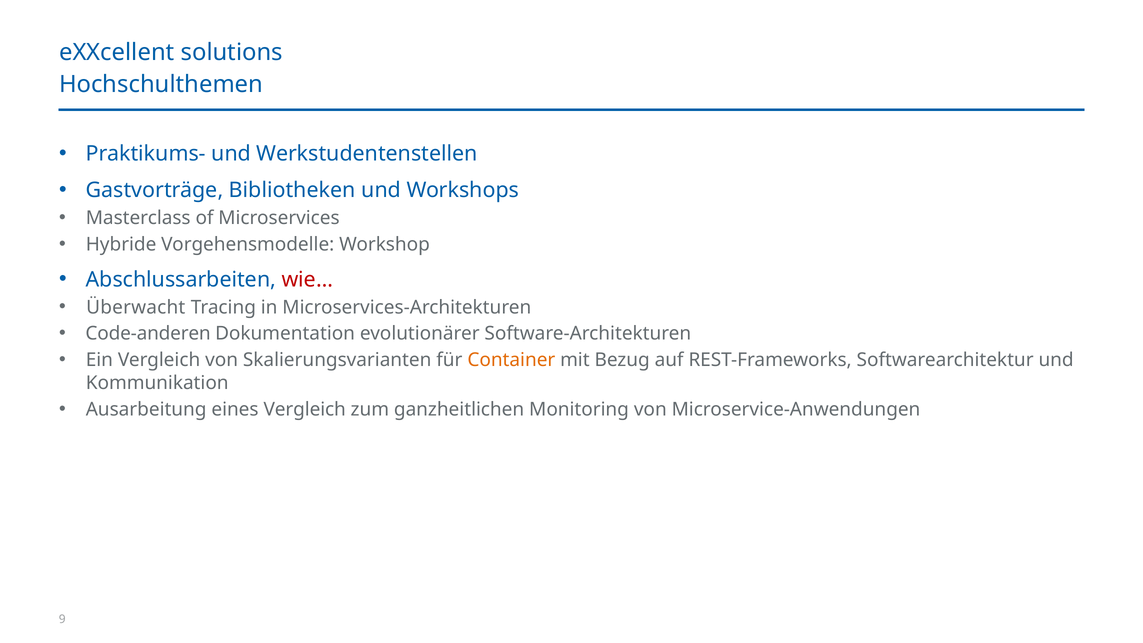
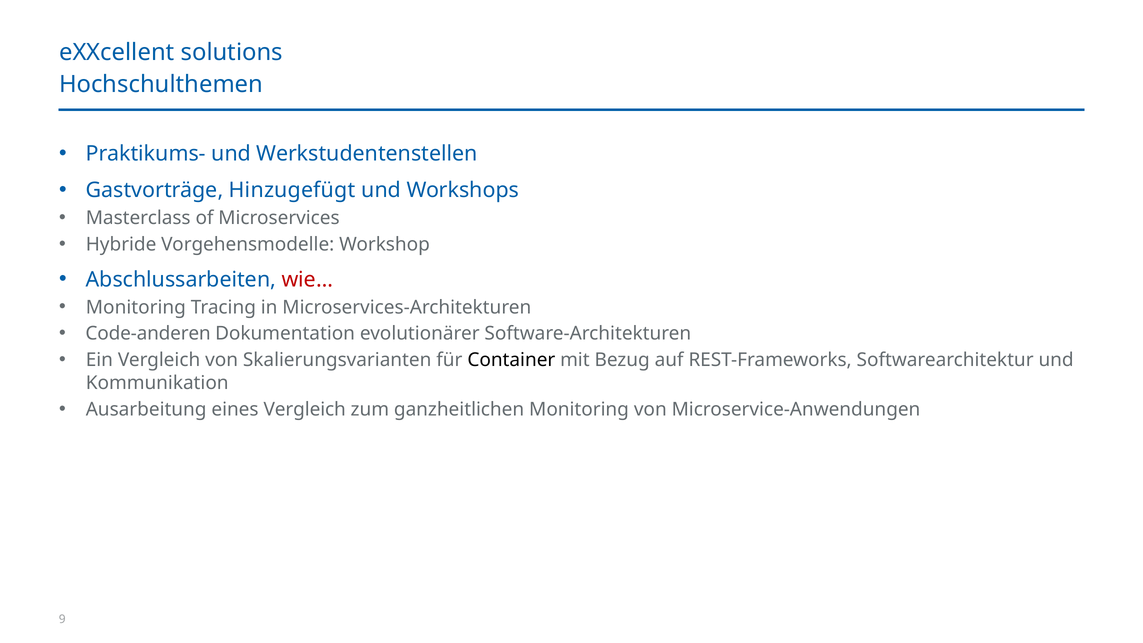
Bibliotheken: Bibliotheken -> Hinzugefügt
Überwacht at (136, 307): Überwacht -> Monitoring
Container colour: orange -> black
